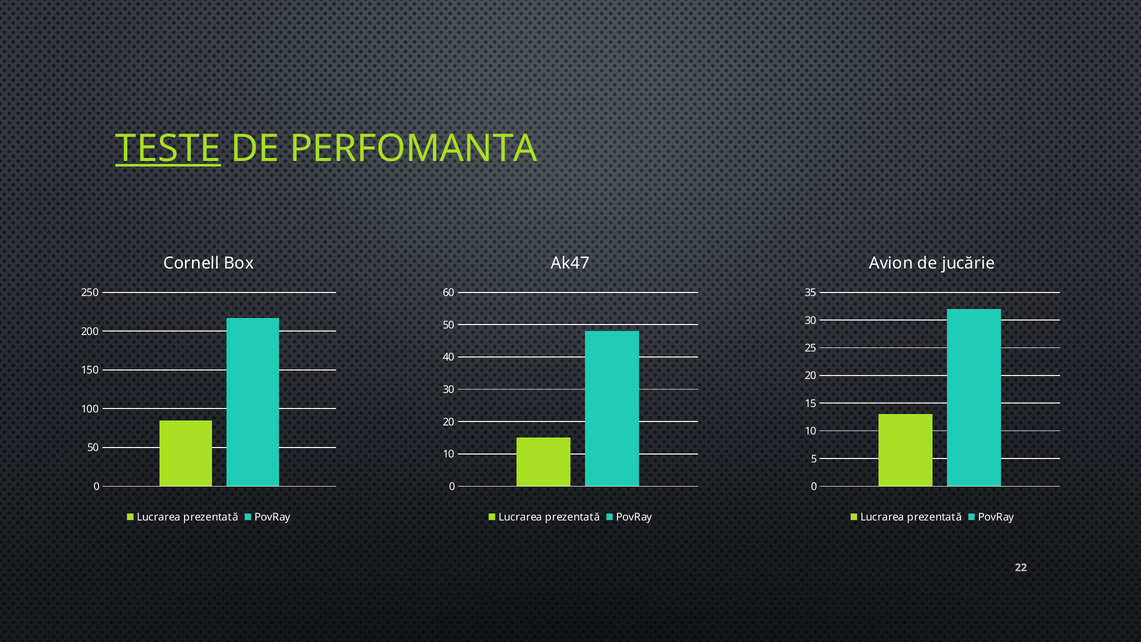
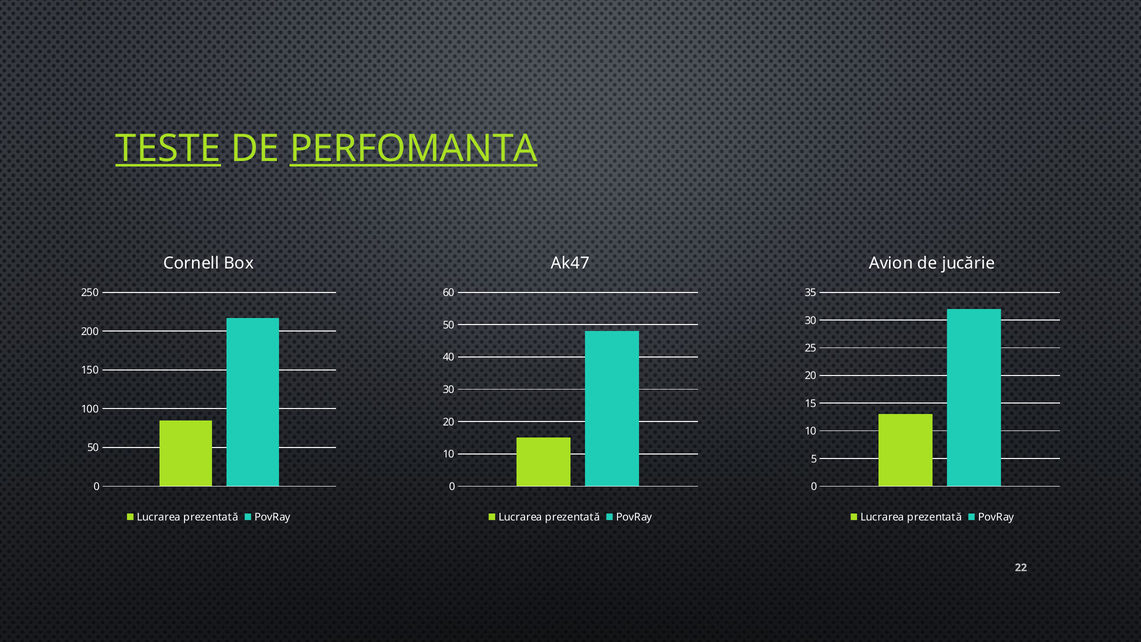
PERFOMANTA underline: none -> present
